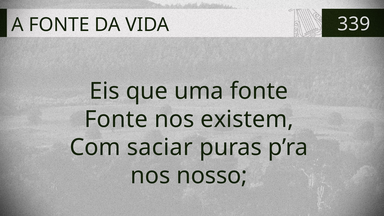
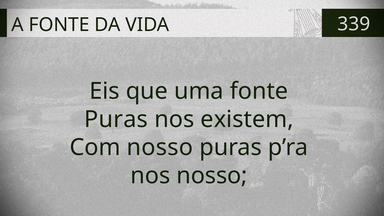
Fonte at (116, 119): Fonte -> Puras
Com saciar: saciar -> nosso
